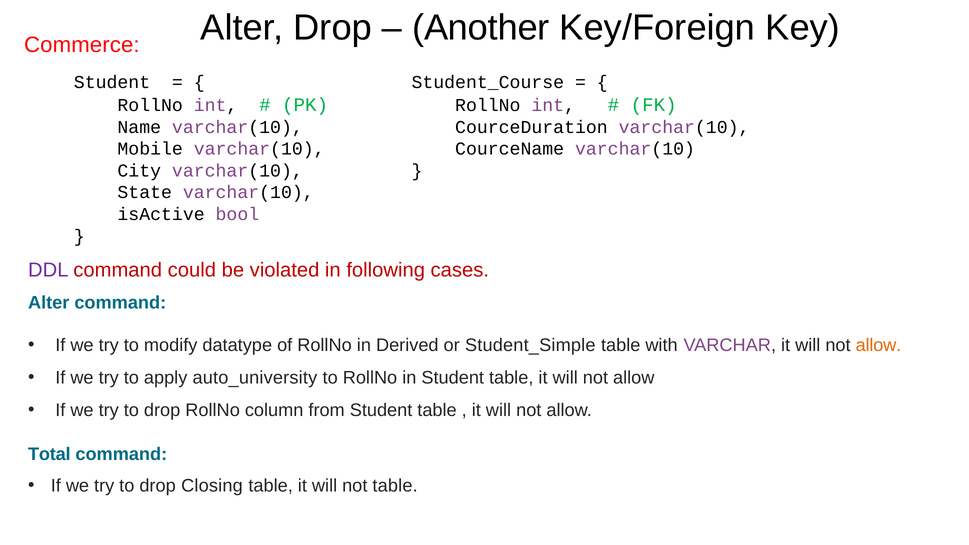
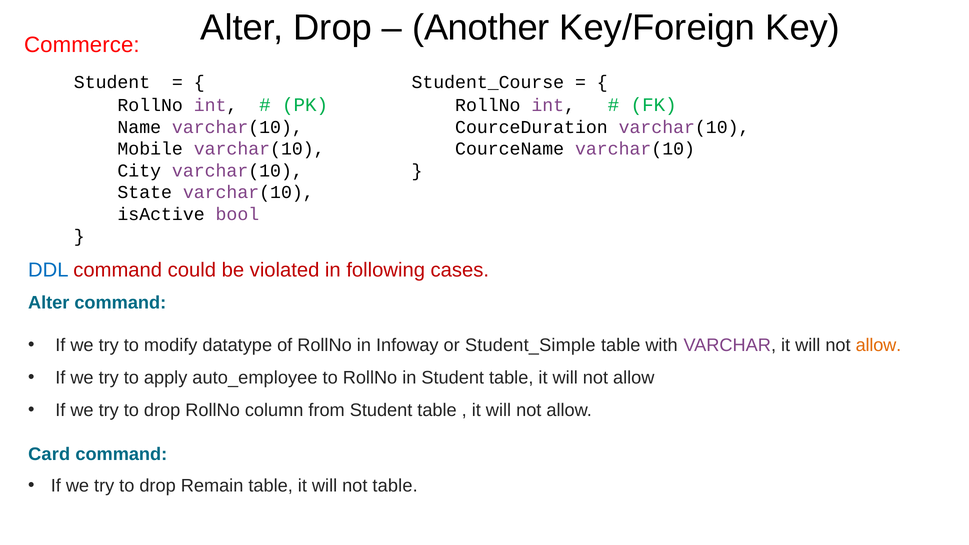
DDL colour: purple -> blue
Derived: Derived -> Infoway
auto_university: auto_university -> auto_employee
Total: Total -> Card
Closing: Closing -> Remain
